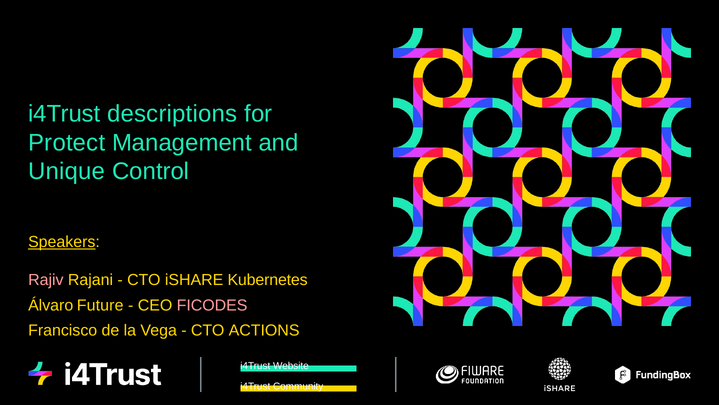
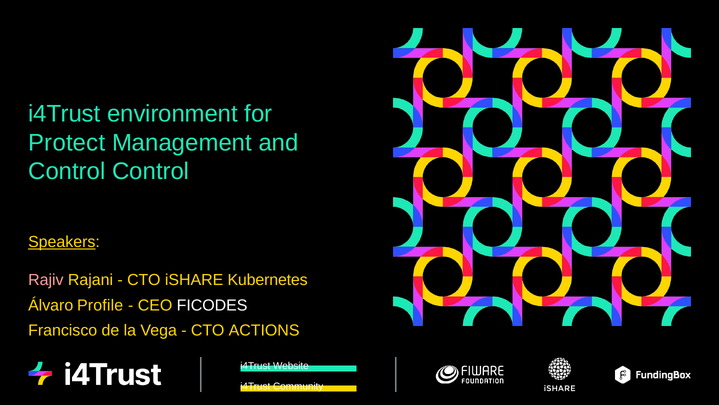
descriptions: descriptions -> environment
Unique at (67, 171): Unique -> Control
Future: Future -> Profile
FICODES colour: pink -> white
